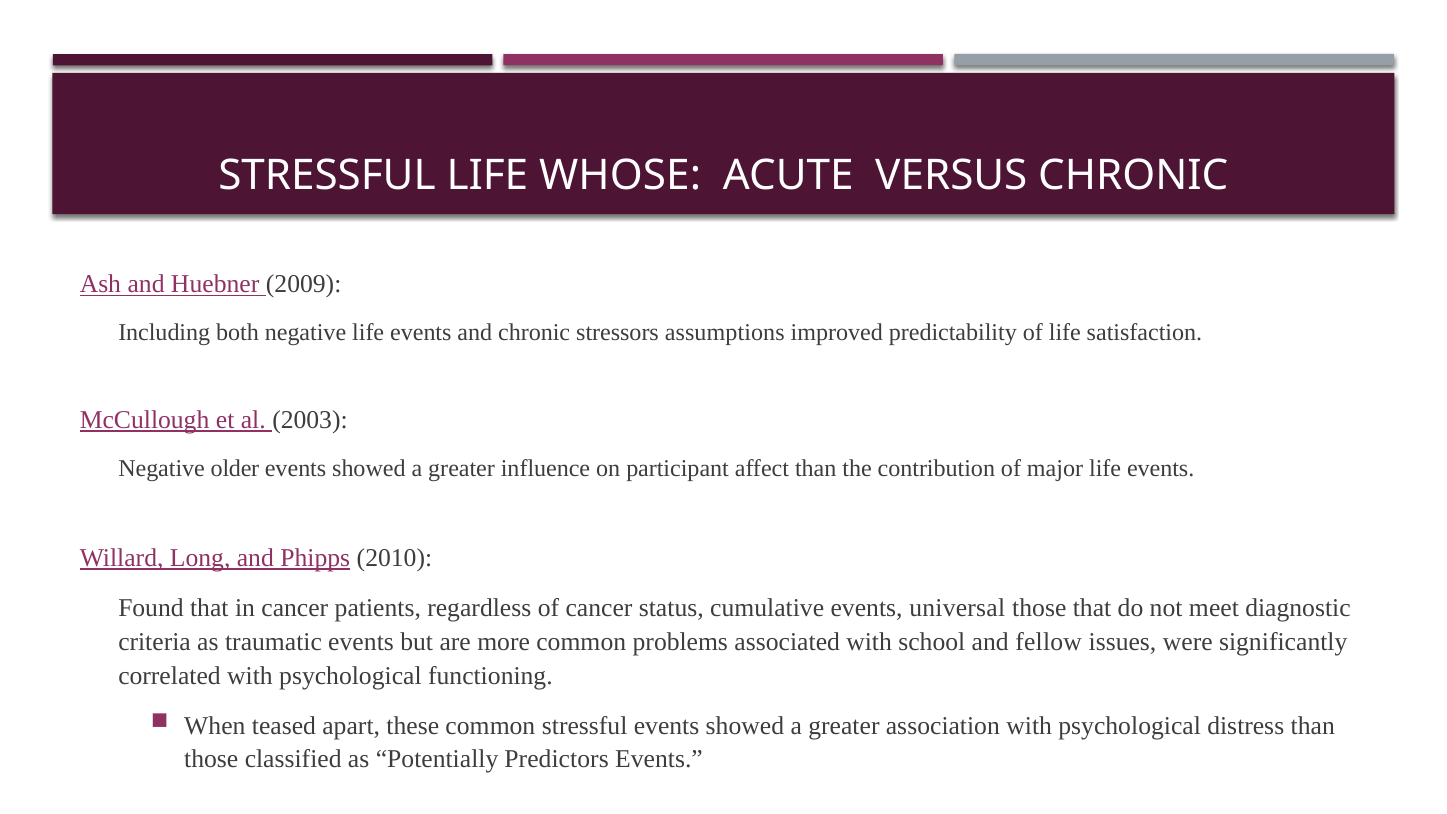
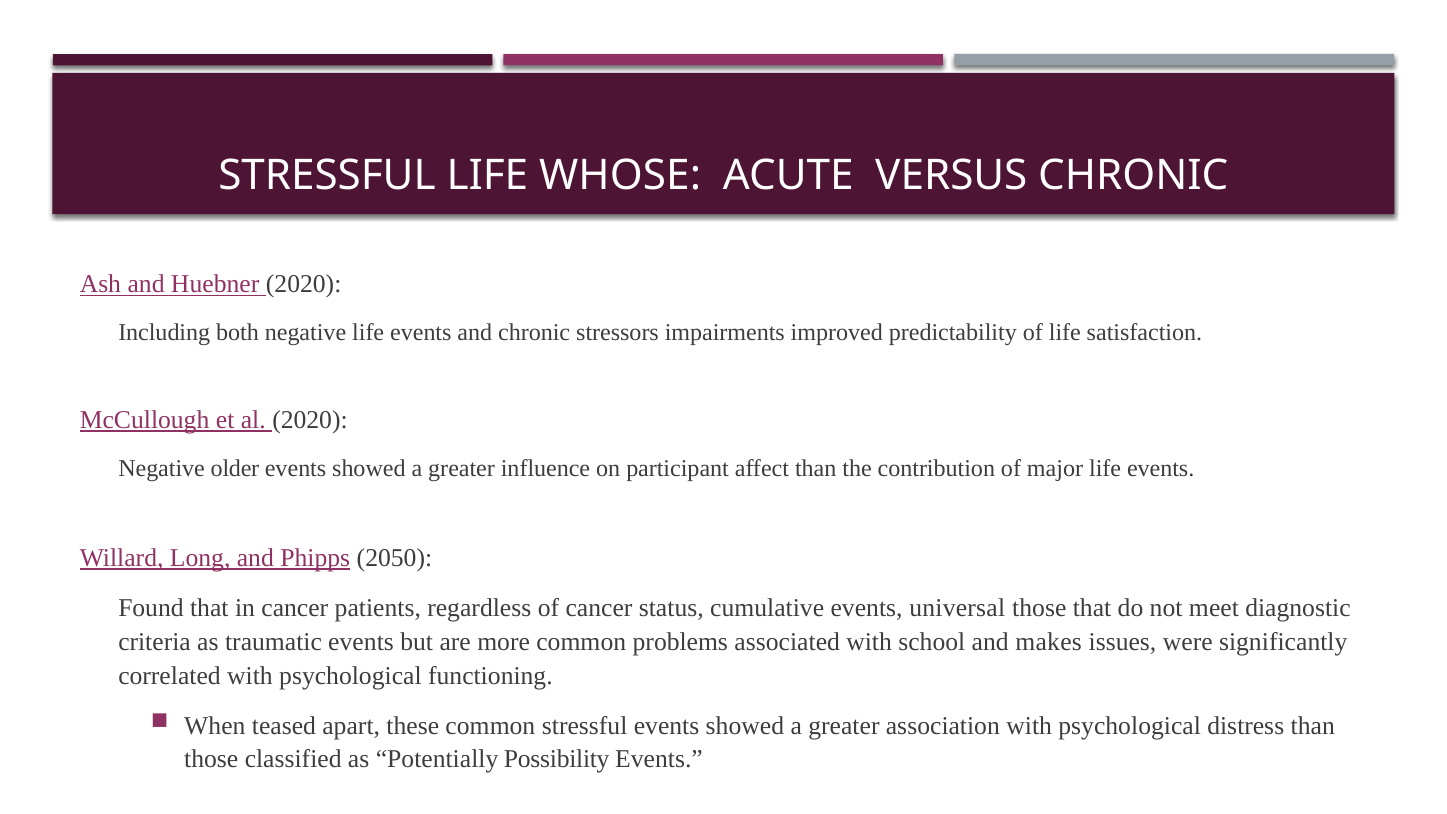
Huebner 2009: 2009 -> 2020
assumptions: assumptions -> impairments
al 2003: 2003 -> 2020
2010: 2010 -> 2050
fellow: fellow -> makes
Predictors: Predictors -> Possibility
